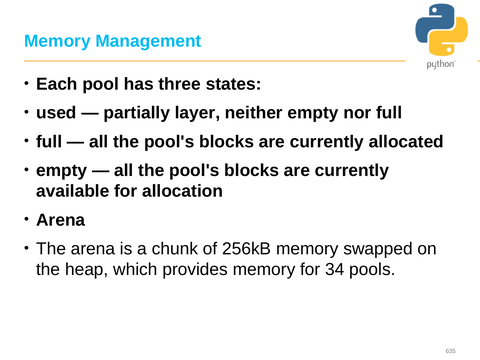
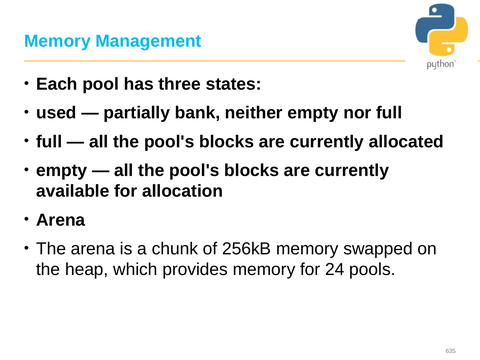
layer: layer -> bank
34: 34 -> 24
